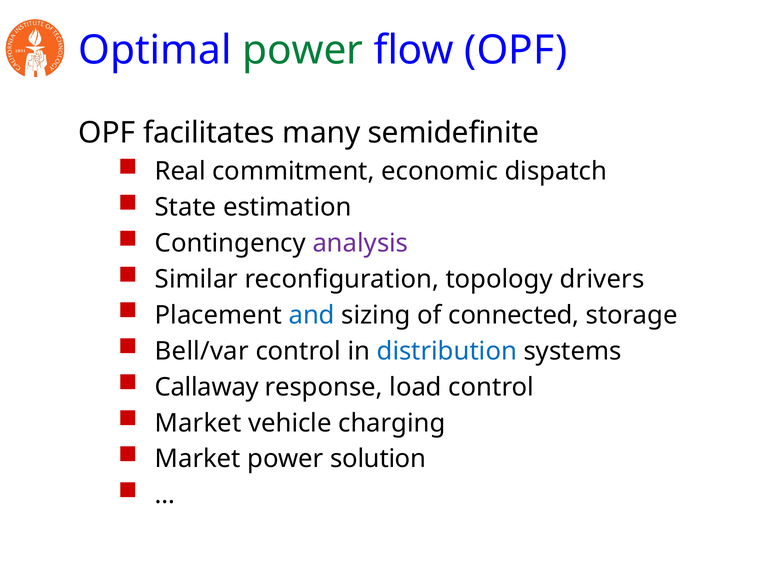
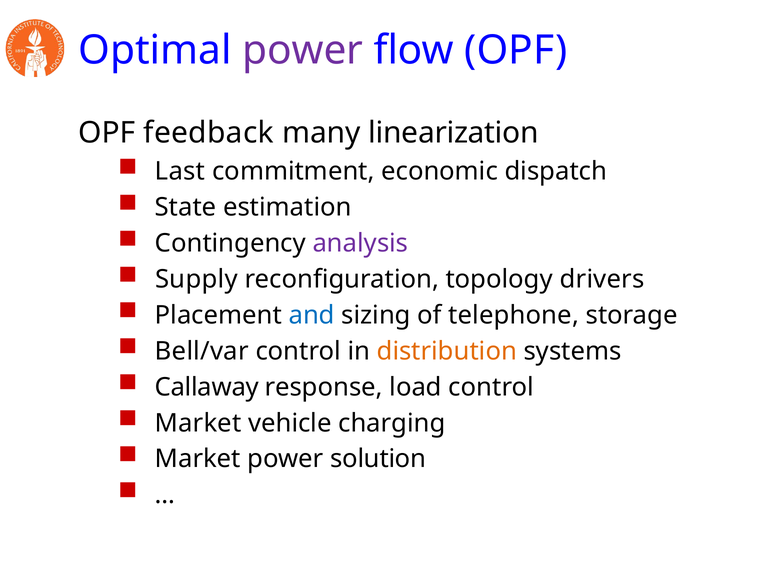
power at (303, 50) colour: green -> purple
facilitates: facilitates -> feedback
semidefinite: semidefinite -> linearization
Real: Real -> Last
Similar: Similar -> Supply
connected: connected -> telephone
distribution colour: blue -> orange
